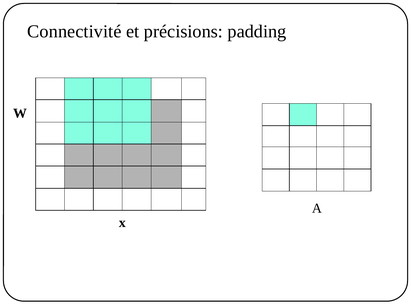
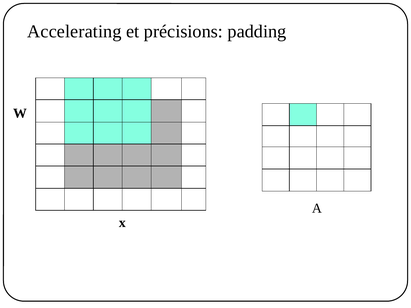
Connectivité: Connectivité -> Accelerating
